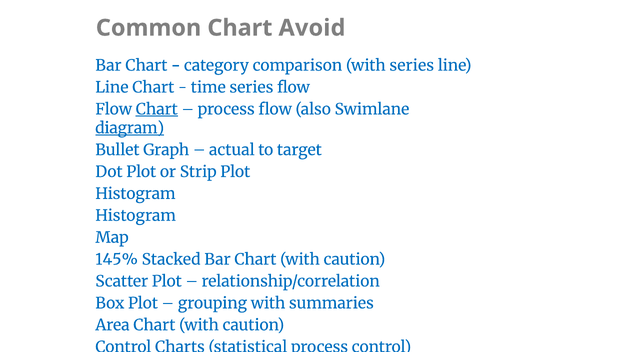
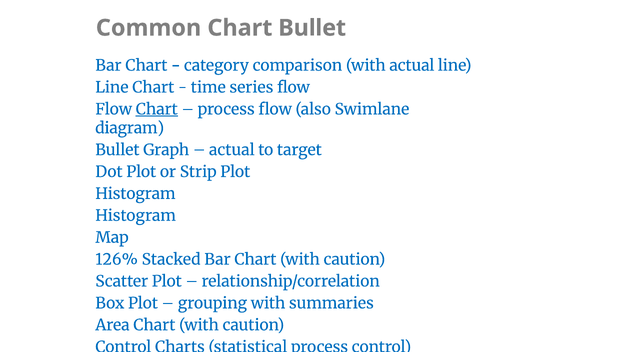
Chart Avoid: Avoid -> Bullet
with series: series -> actual
diagram underline: present -> none
145%: 145% -> 126%
